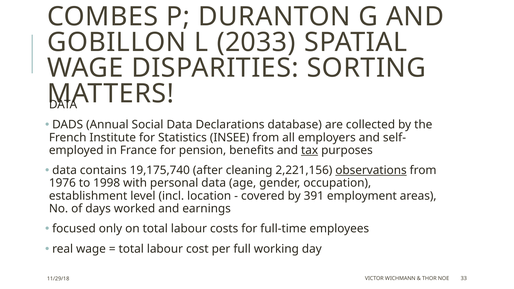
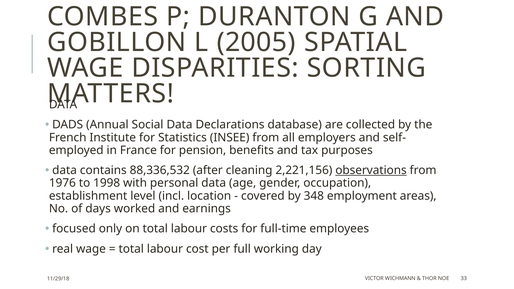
2033: 2033 -> 2005
tax underline: present -> none
19,175,740: 19,175,740 -> 88,336,532
391: 391 -> 348
